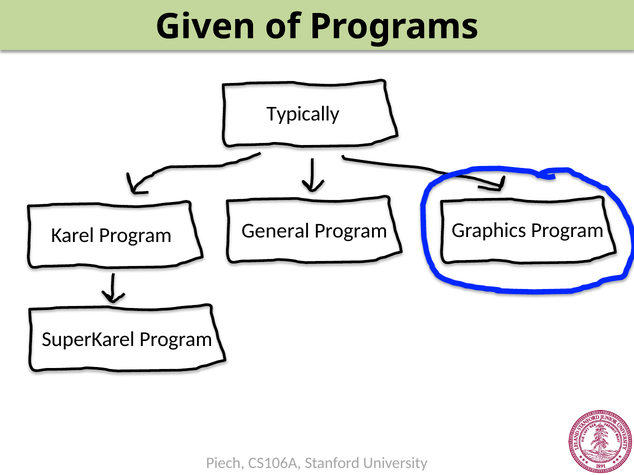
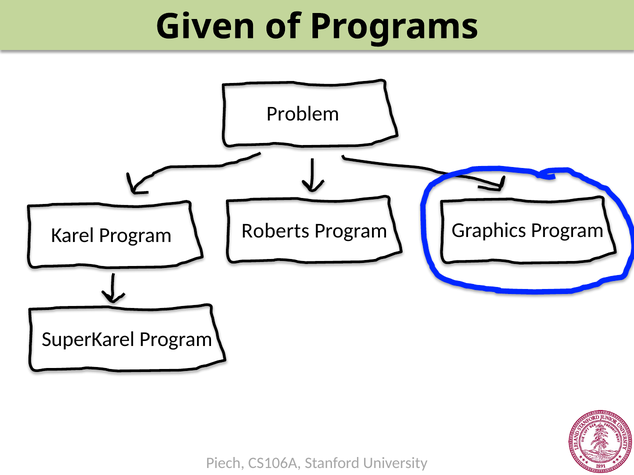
Typically: Typically -> Problem
General: General -> Roberts
